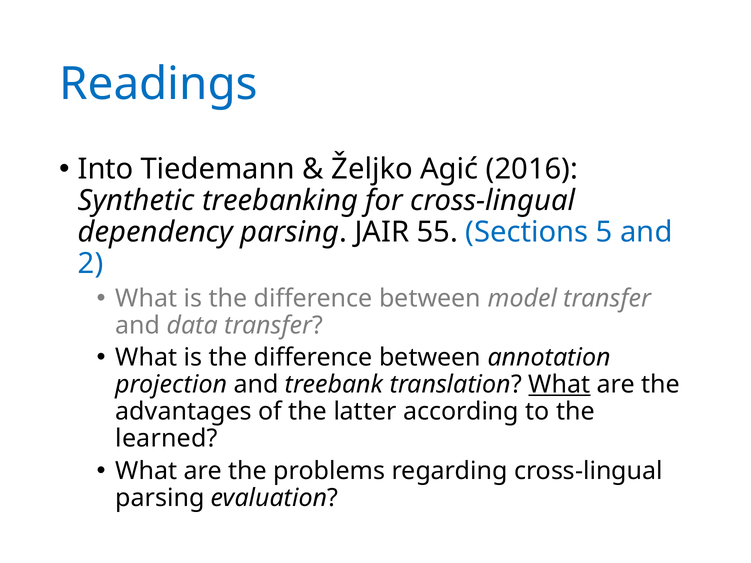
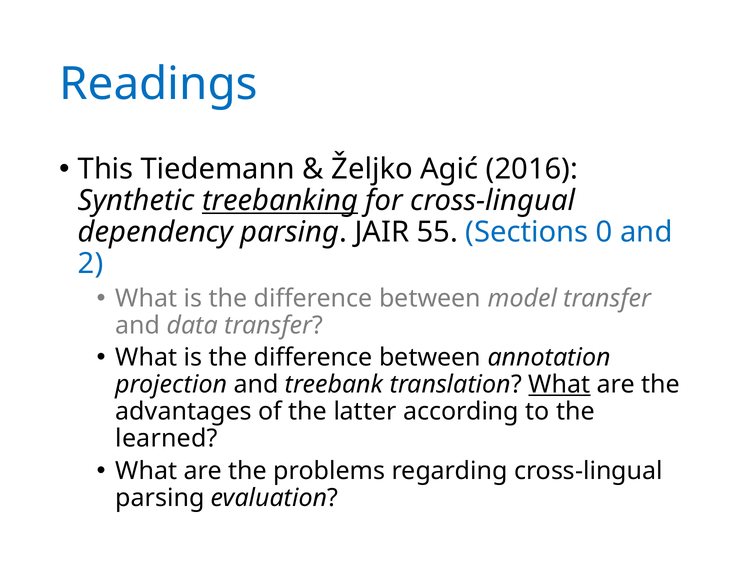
Into: Into -> This
treebanking underline: none -> present
5: 5 -> 0
